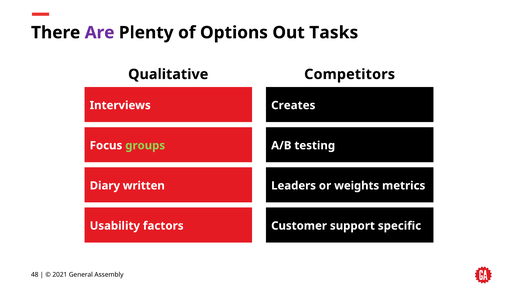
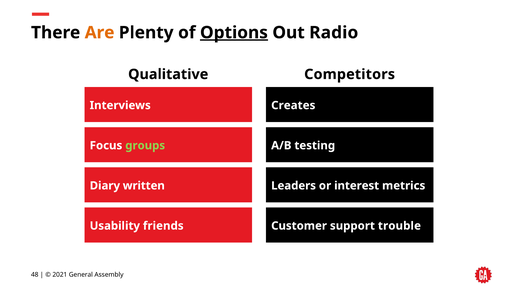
Are colour: purple -> orange
Options underline: none -> present
Tasks: Tasks -> Radio
weights: weights -> interest
factors: factors -> friends
specific: specific -> trouble
